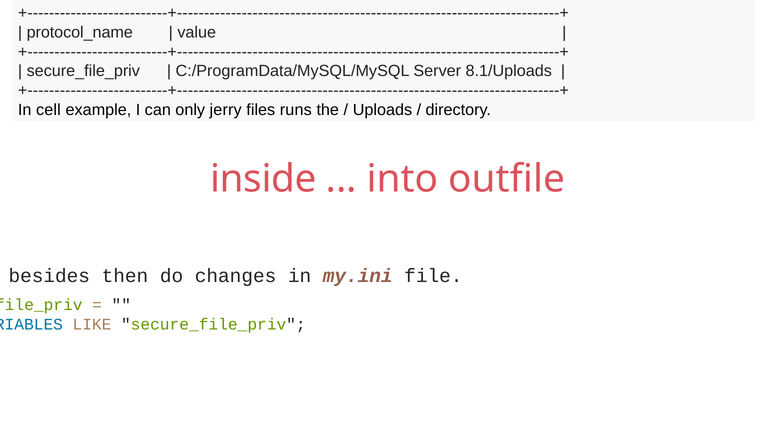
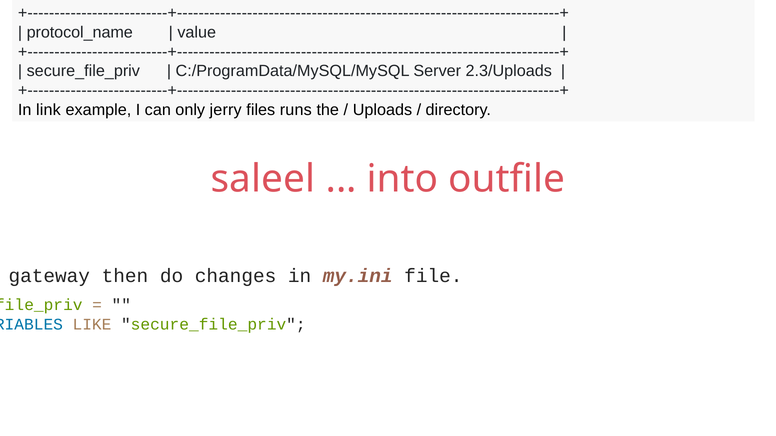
8.1/Uploads: 8.1/Uploads -> 2.3/Uploads
cell: cell -> link
inside: inside -> saleel
besides: besides -> gateway
